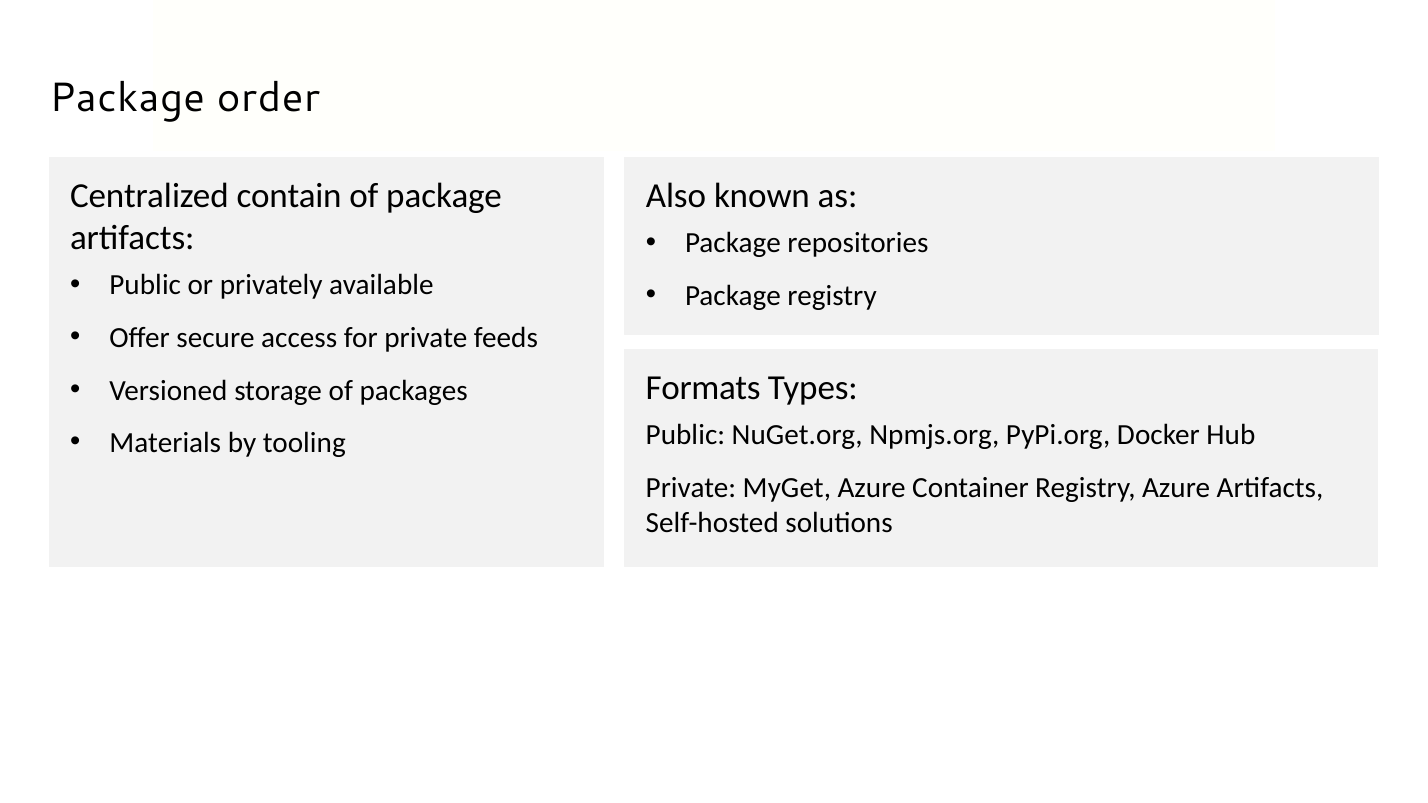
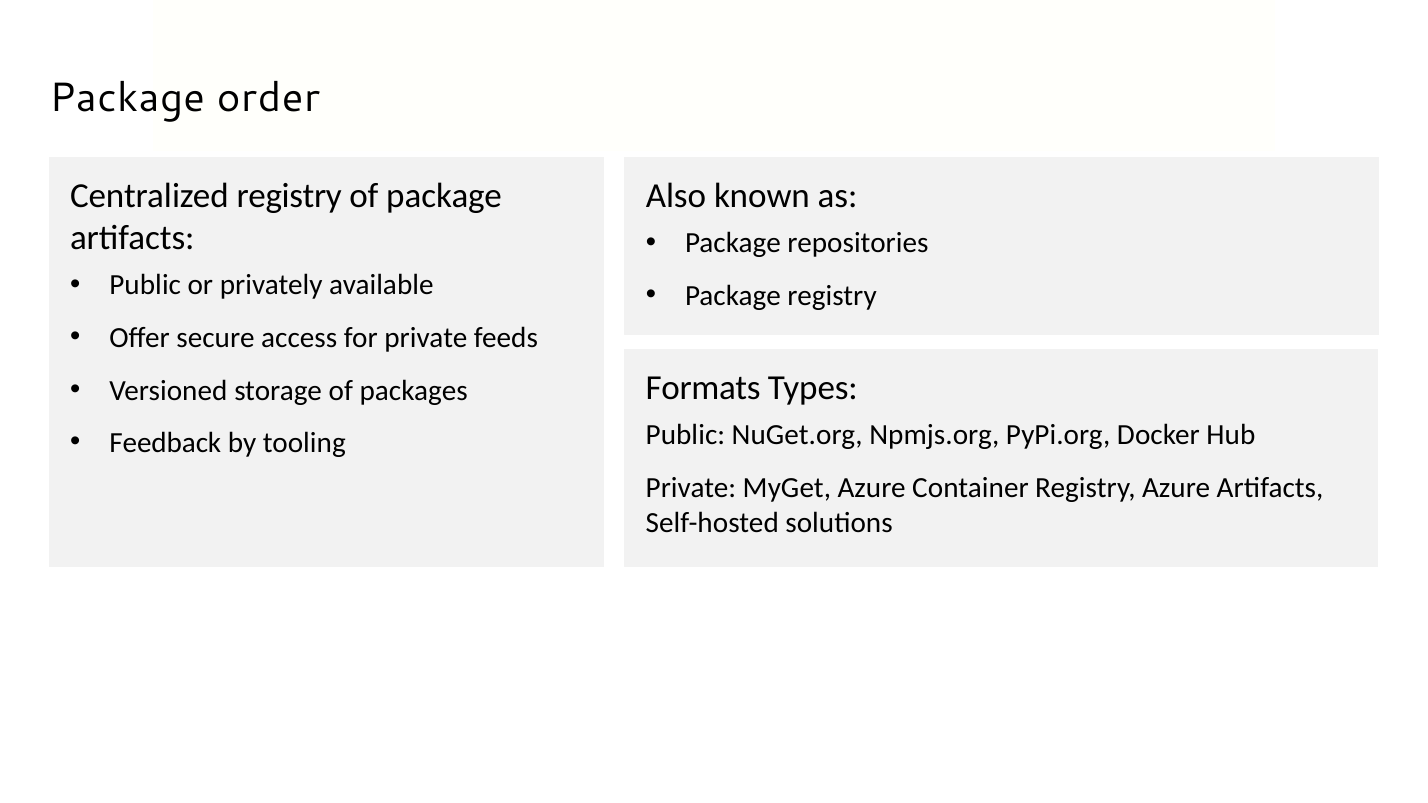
Centralized contain: contain -> registry
Materials: Materials -> Feedback
